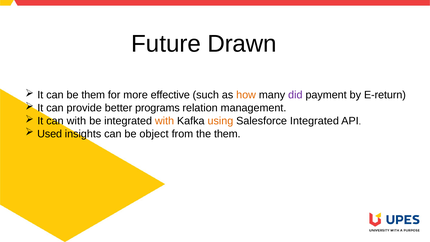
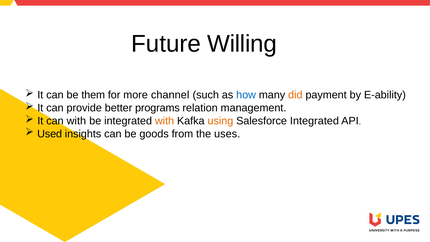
Drawn: Drawn -> Willing
effective: effective -> channel
how colour: orange -> blue
did colour: purple -> orange
E-return: E-return -> E-ability
object: object -> goods
the them: them -> uses
